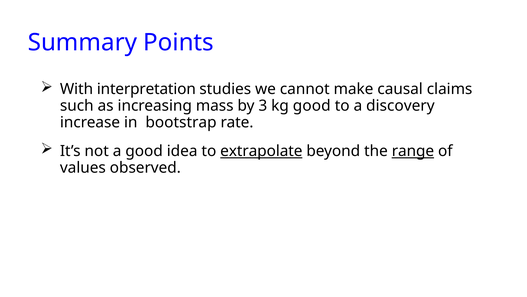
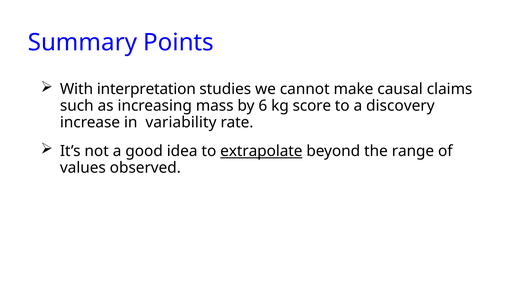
3: 3 -> 6
kg good: good -> score
bootstrap: bootstrap -> variability
range underline: present -> none
